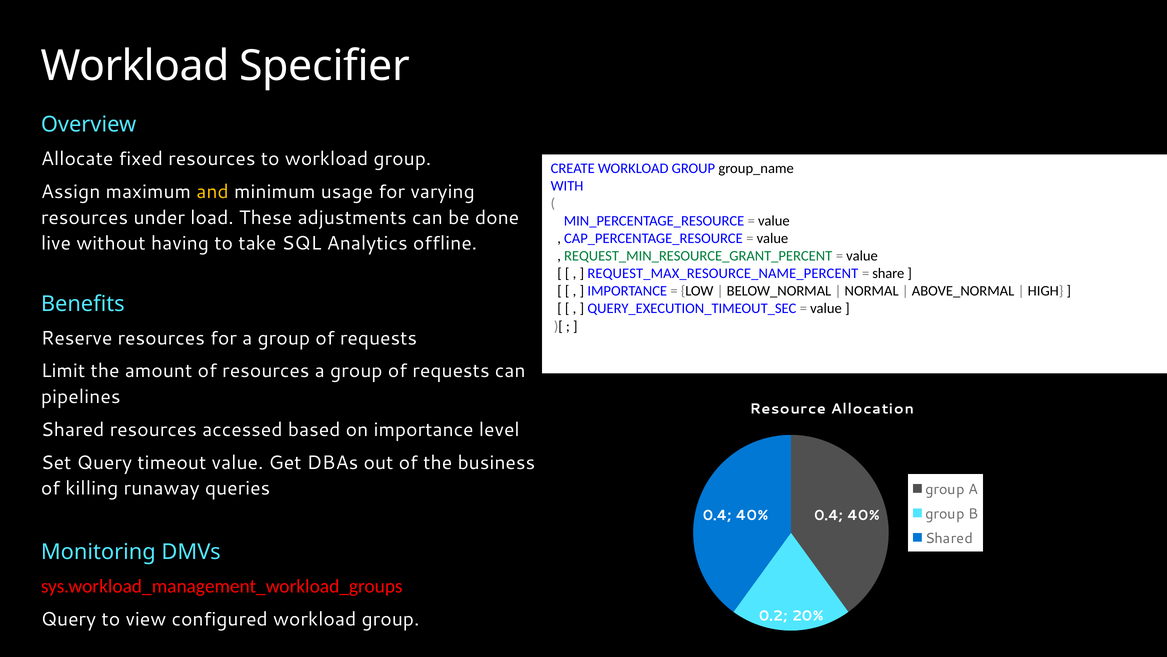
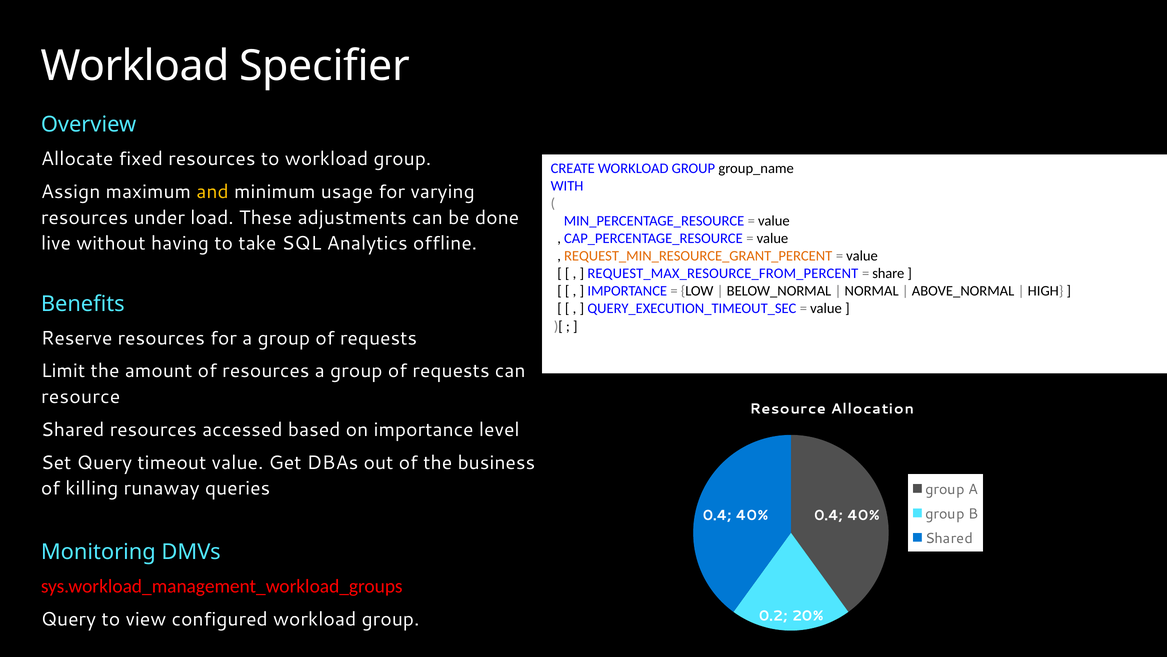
REQUEST_MIN_RESOURCE_GRANT_PERCENT colour: green -> orange
REQUEST_MAX_RESOURCE_NAME_PERCENT: REQUEST_MAX_RESOURCE_NAME_PERCENT -> REQUEST_MAX_RESOURCE_FROM_PERCENT
pipelines at (81, 396): pipelines -> resource
